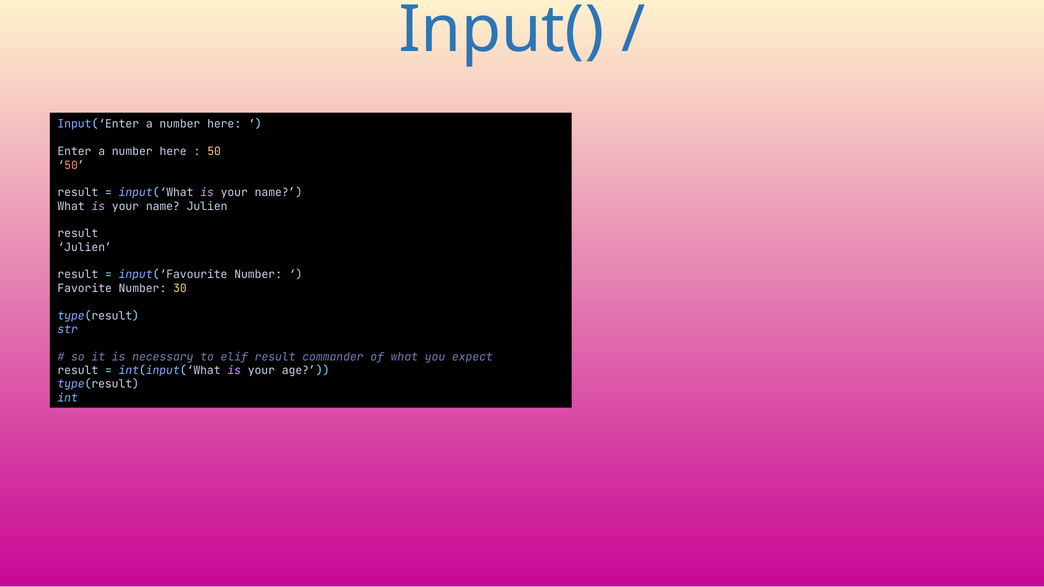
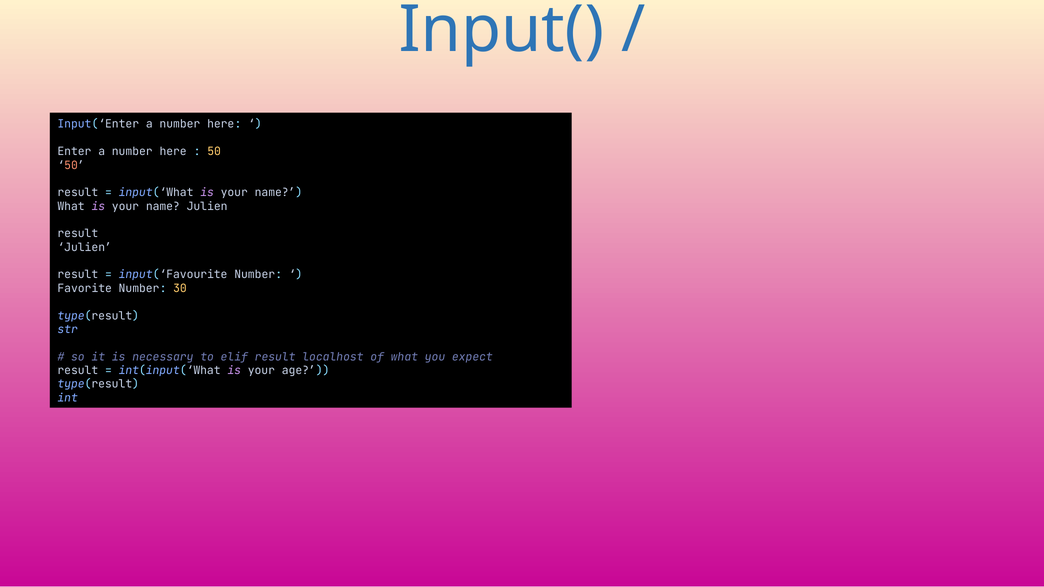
commander: commander -> localhost
